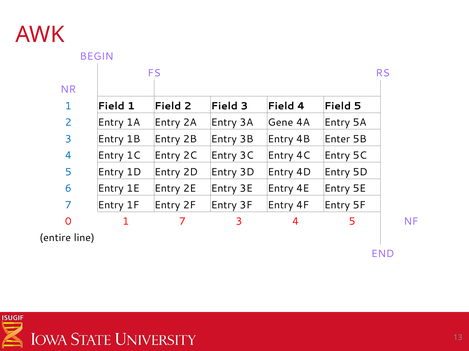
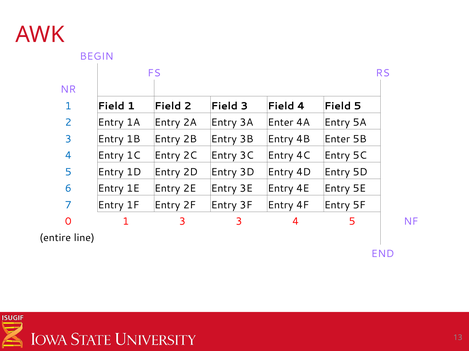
3A Gene: Gene -> Enter
1 7: 7 -> 3
